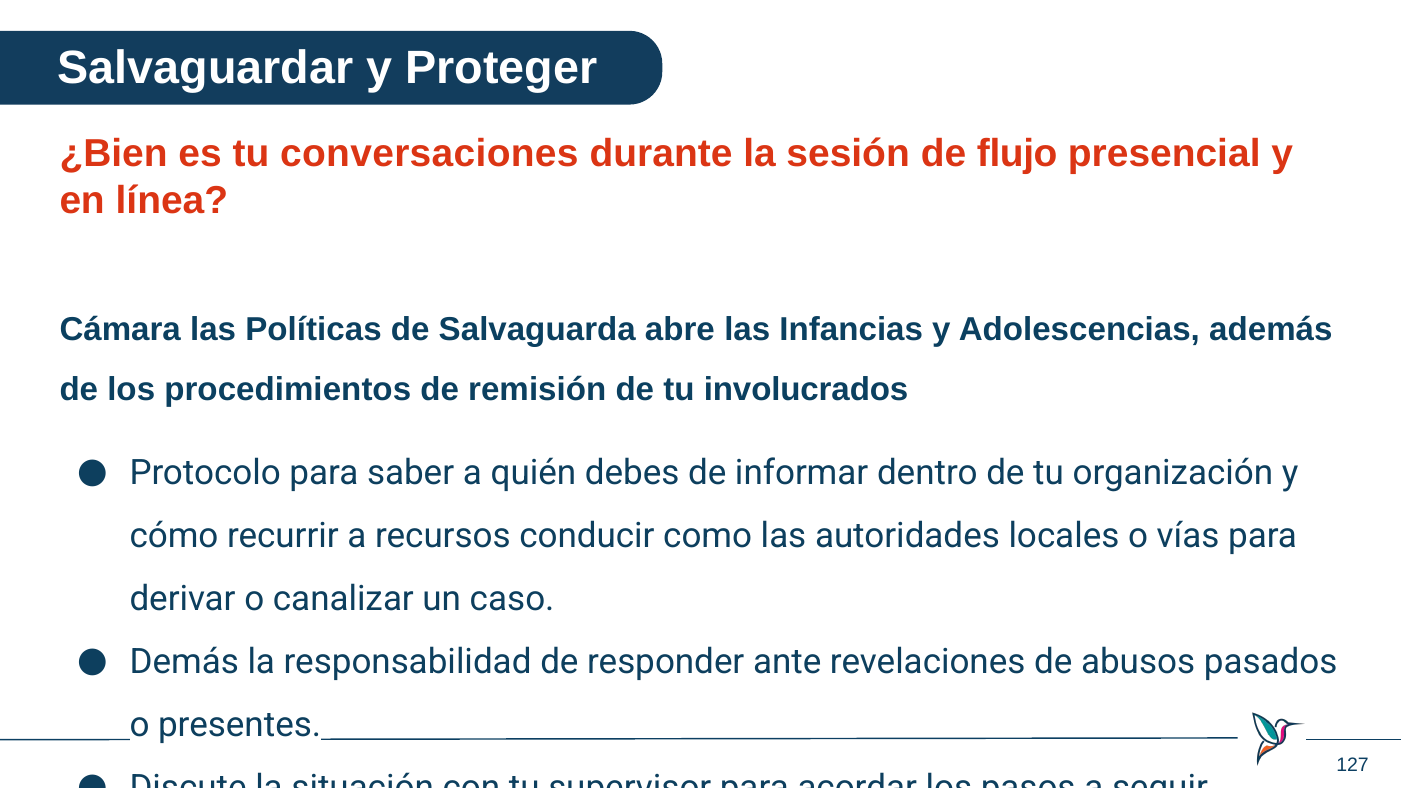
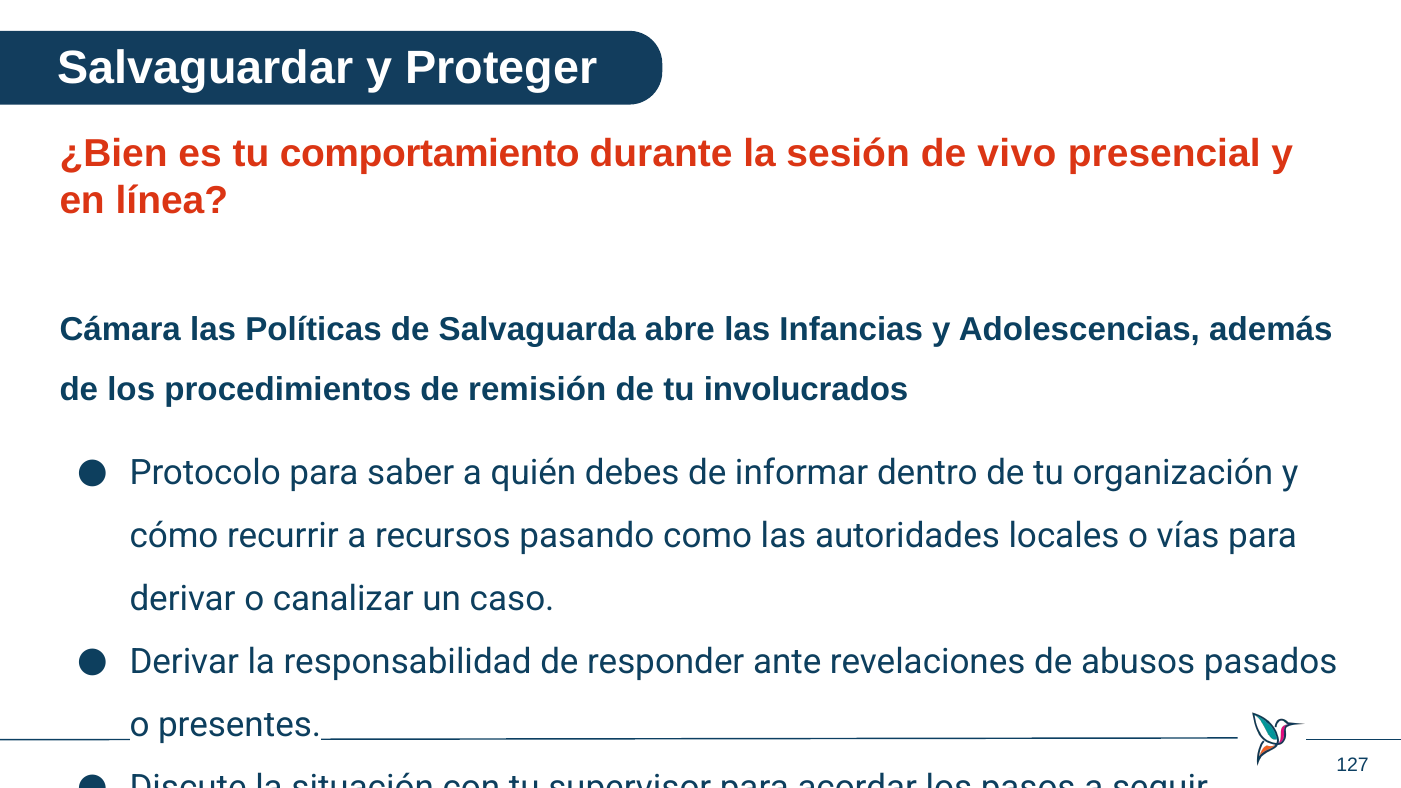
conversaciones: conversaciones -> comportamiento
flujo: flujo -> vivo
conducir: conducir -> pasando
Demás at (184, 662): Demás -> Derivar
